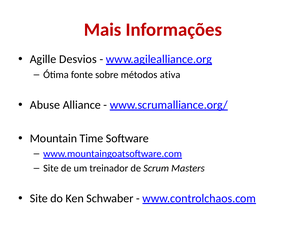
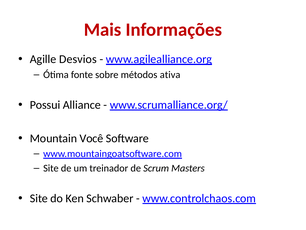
Abuse: Abuse -> Possui
Time: Time -> Você
